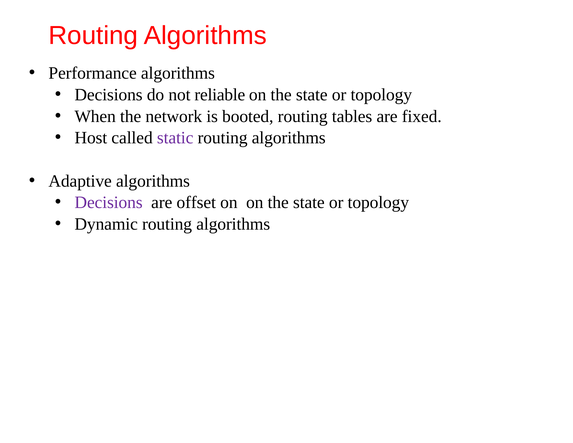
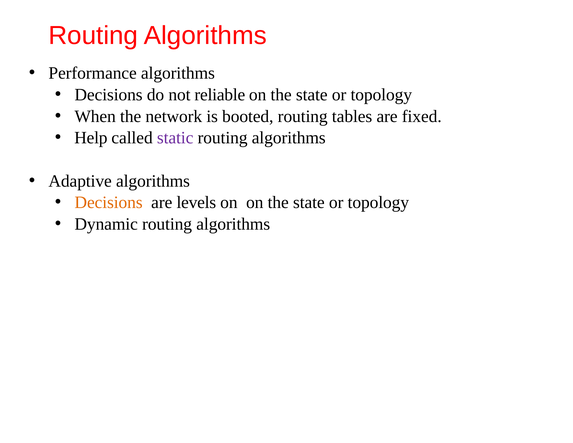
Host: Host -> Help
Decisions at (109, 202) colour: purple -> orange
offset: offset -> levels
